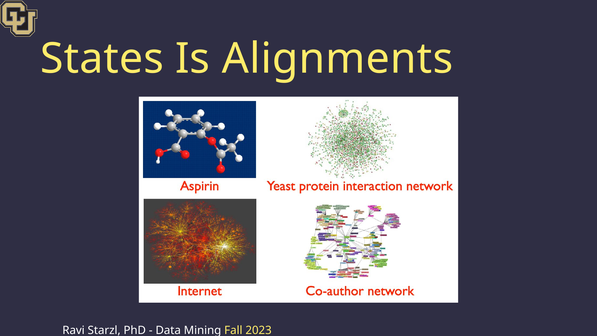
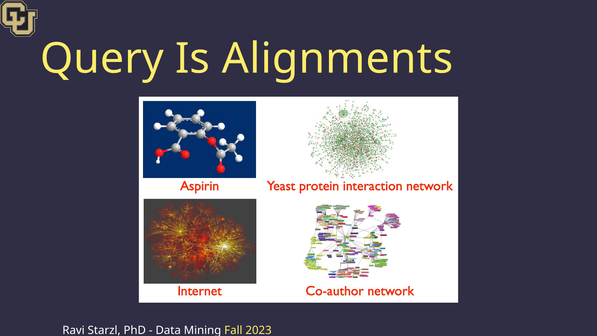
States: States -> Query
